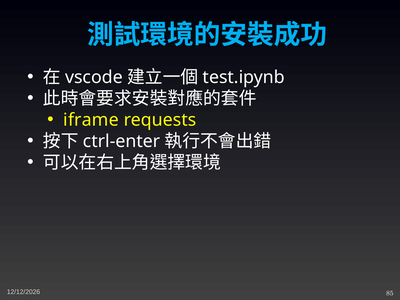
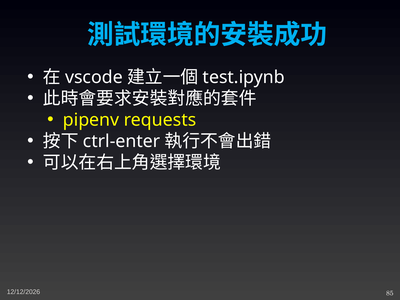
iframe: iframe -> pipenv
